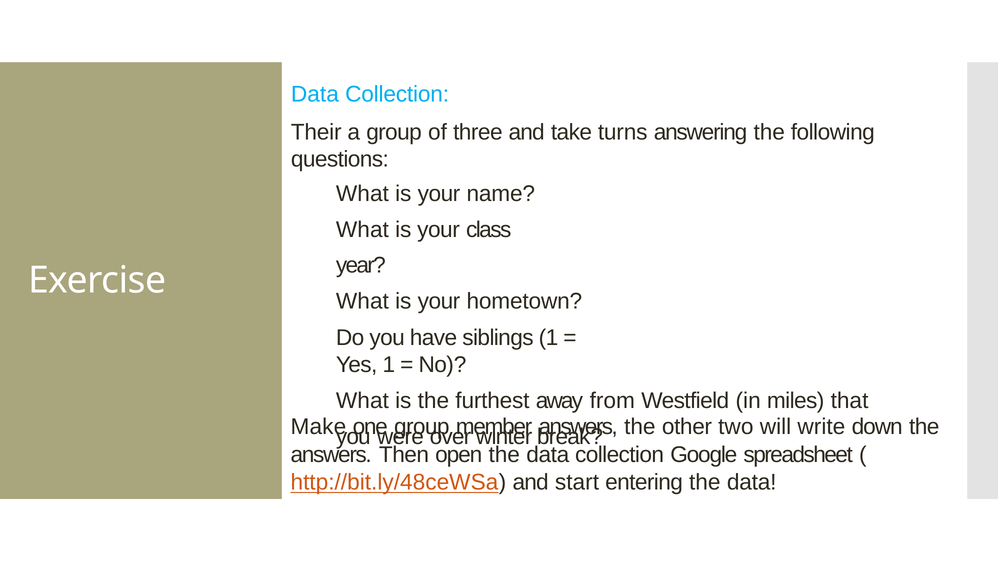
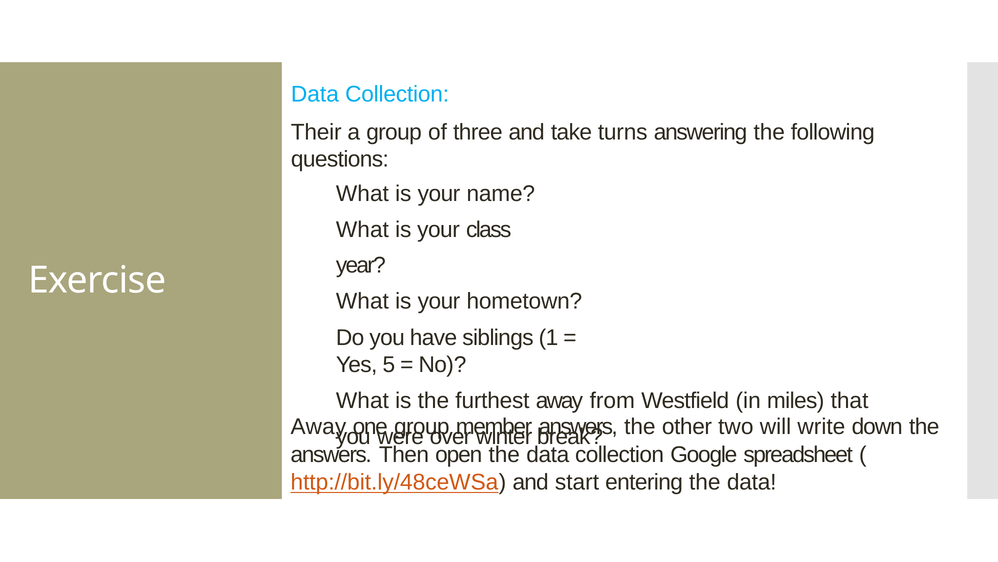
Yes 1: 1 -> 5
Make at (318, 426): Make -> Away
